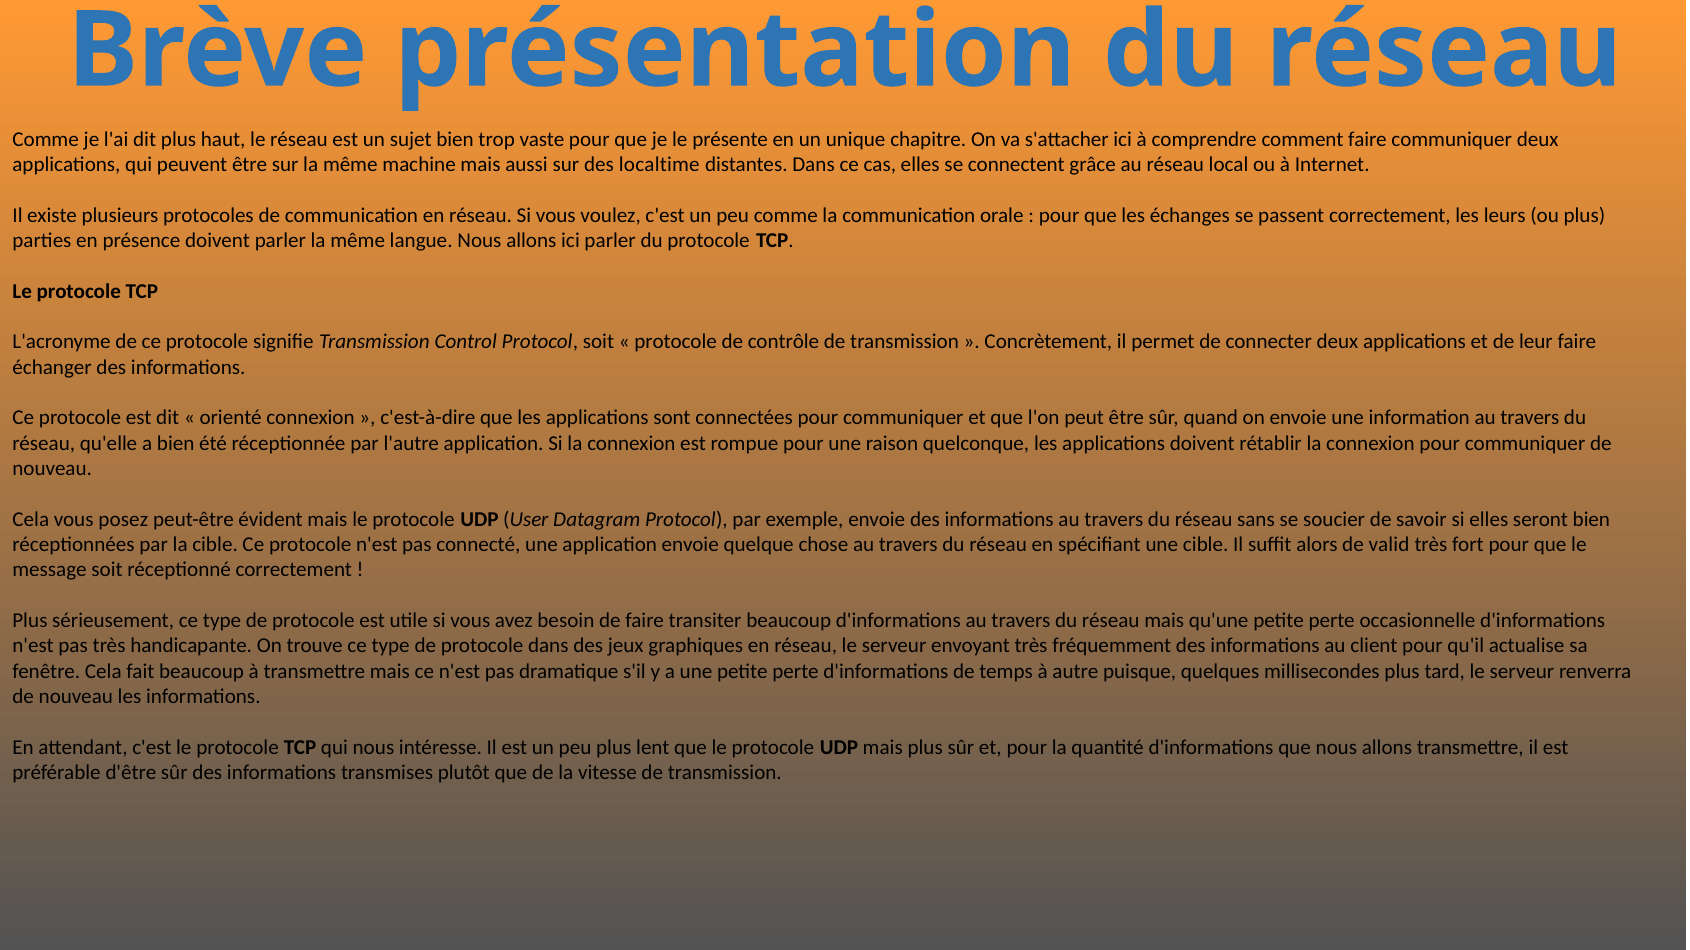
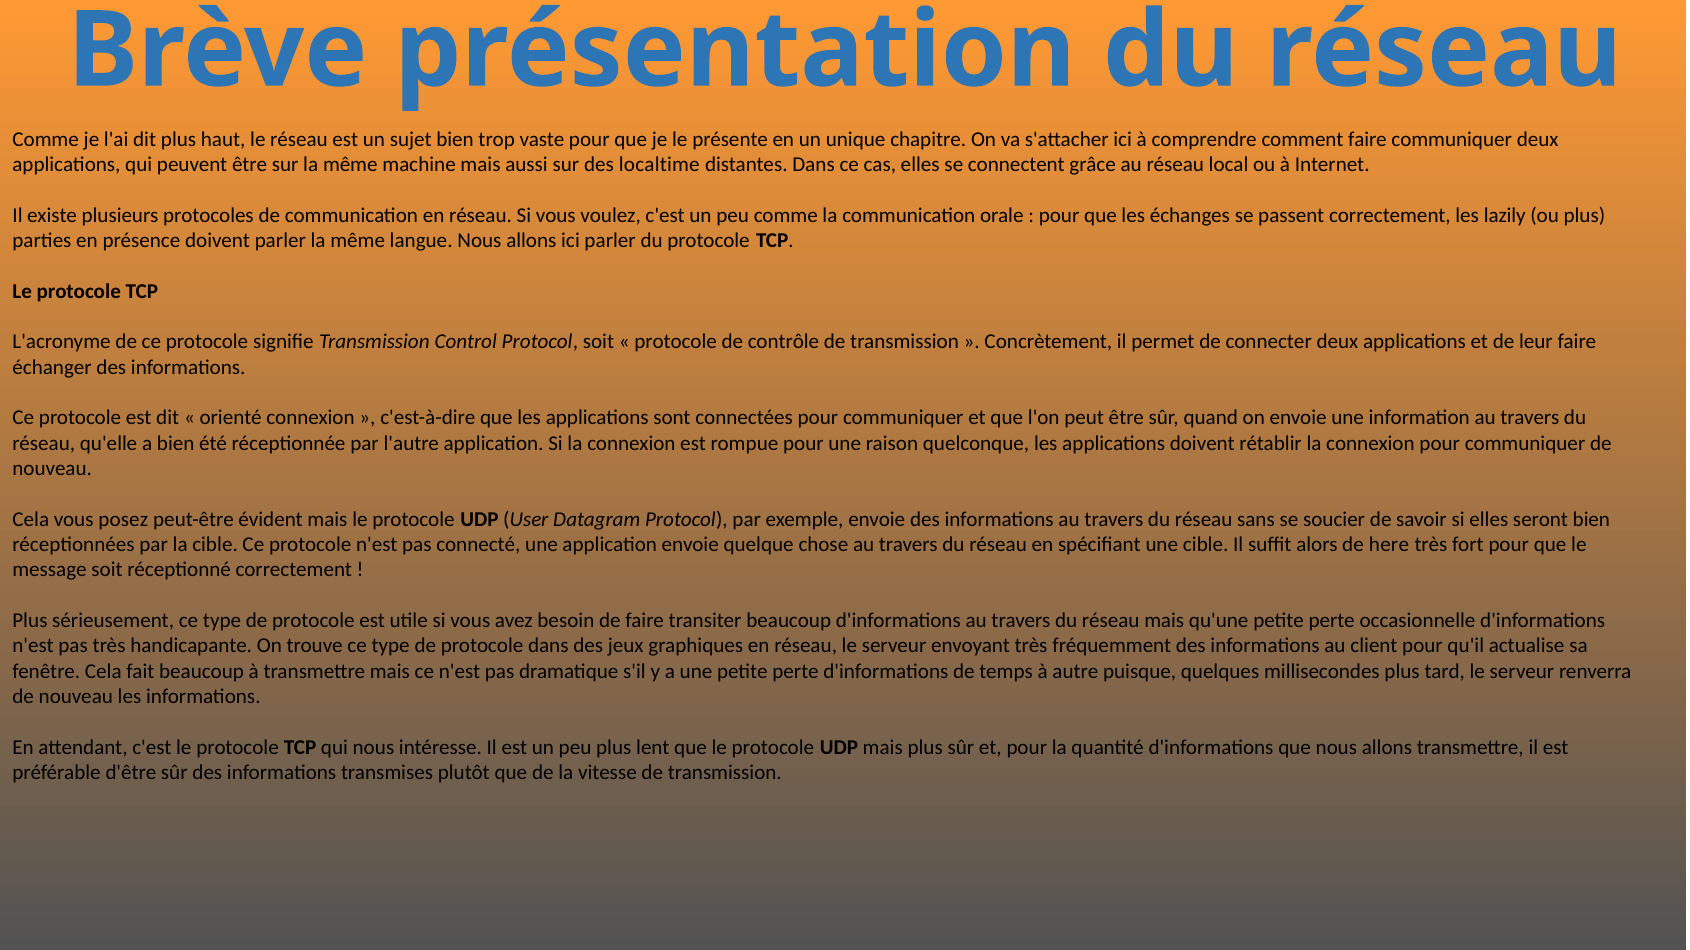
leurs: leurs -> lazily
valid: valid -> here
